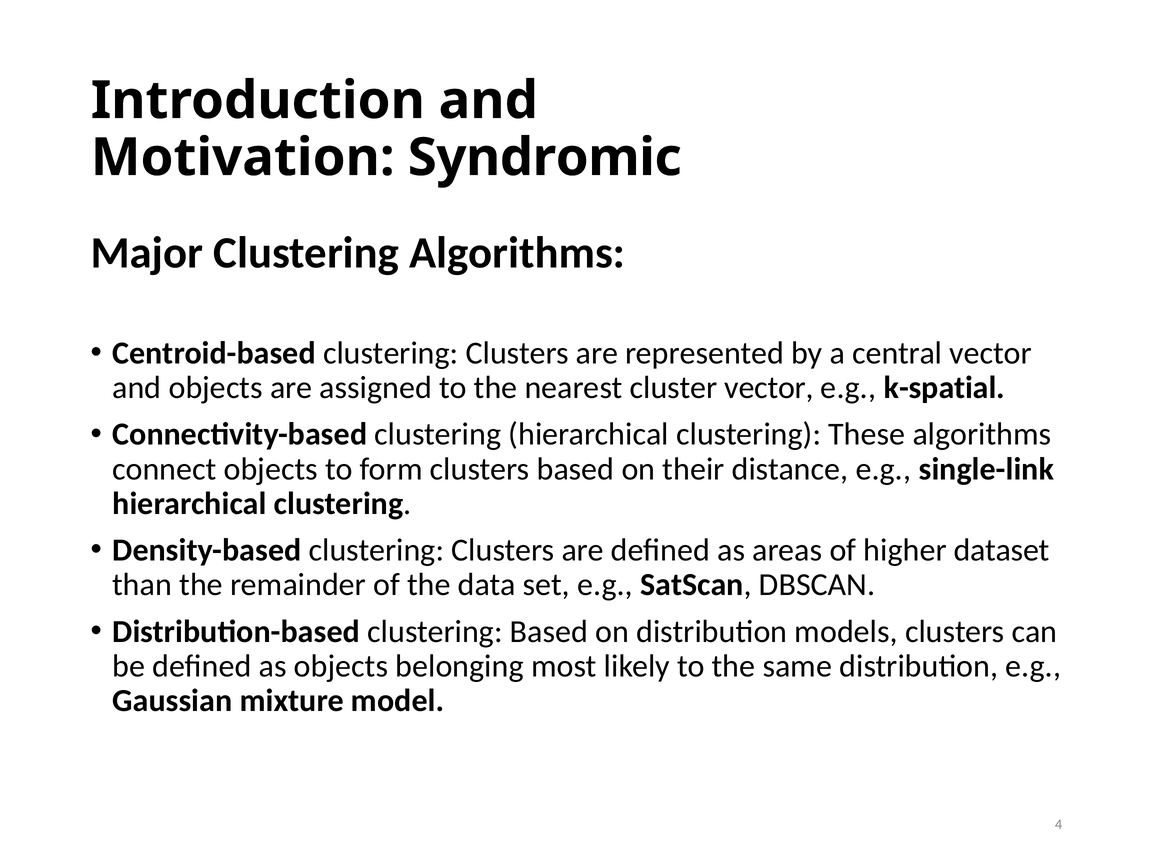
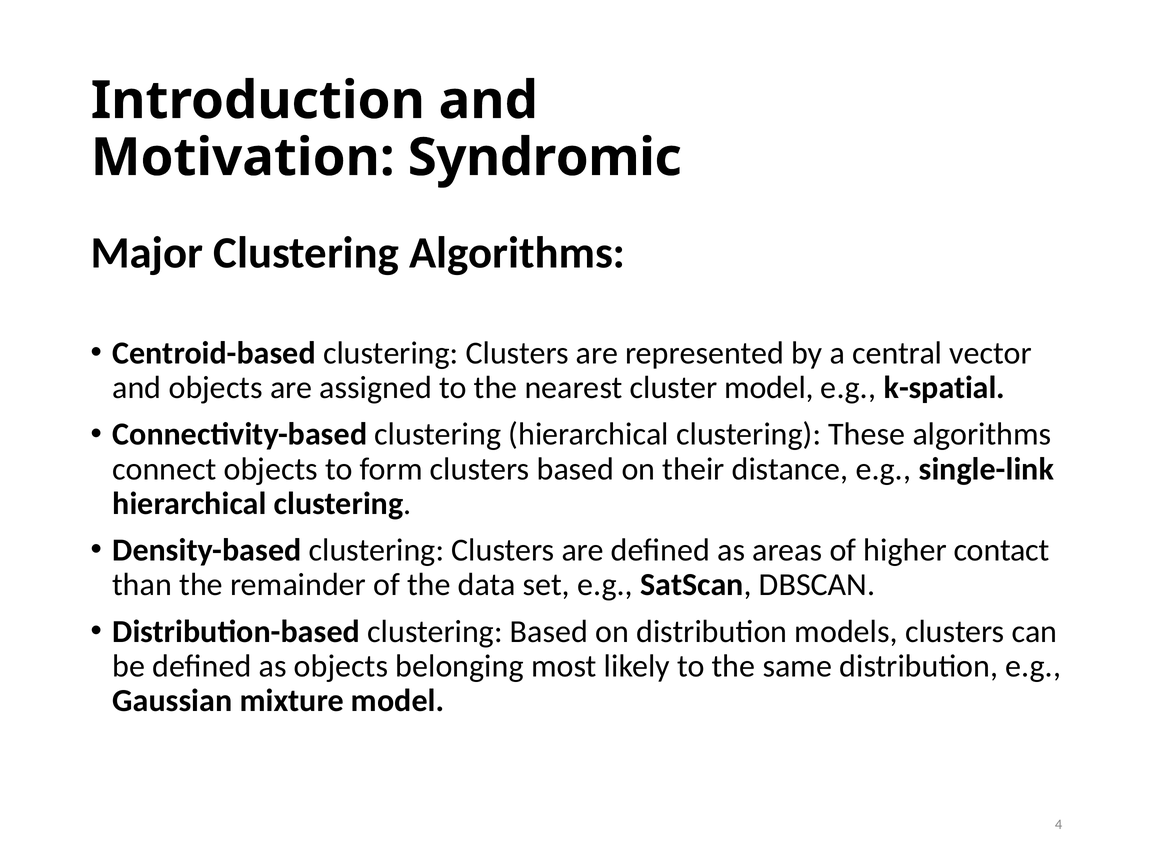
cluster vector: vector -> model
dataset: dataset -> contact
